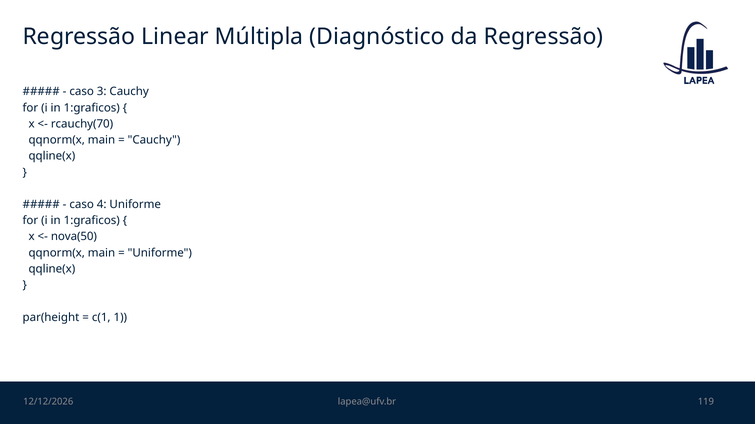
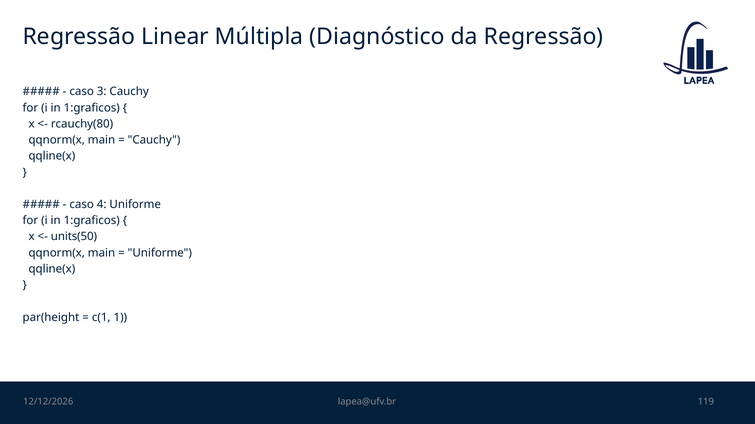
rcauchy(70: rcauchy(70 -> rcauchy(80
nova(50: nova(50 -> units(50
